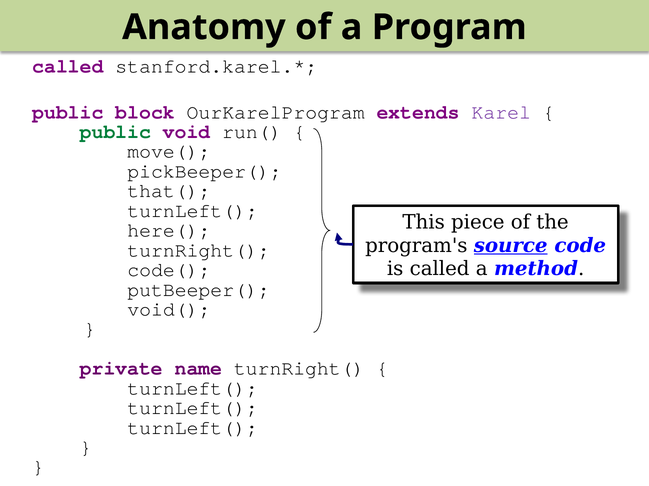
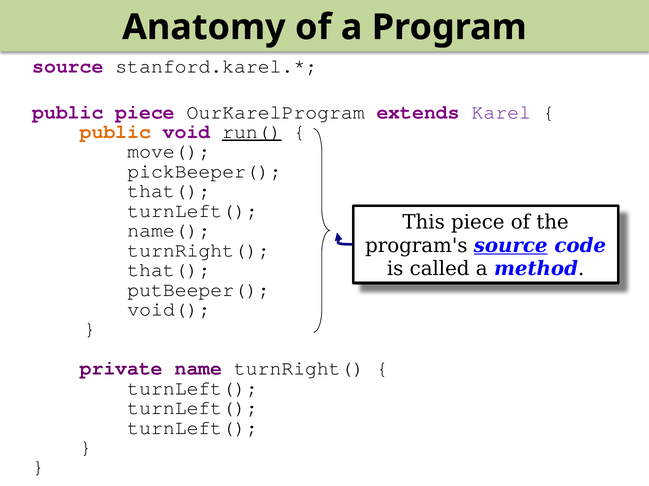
called at (68, 66): called -> source
public block: block -> piece
public at (115, 132) colour: green -> orange
run( underline: none -> present
here(: here( -> name(
code( at (169, 270): code( -> that(
